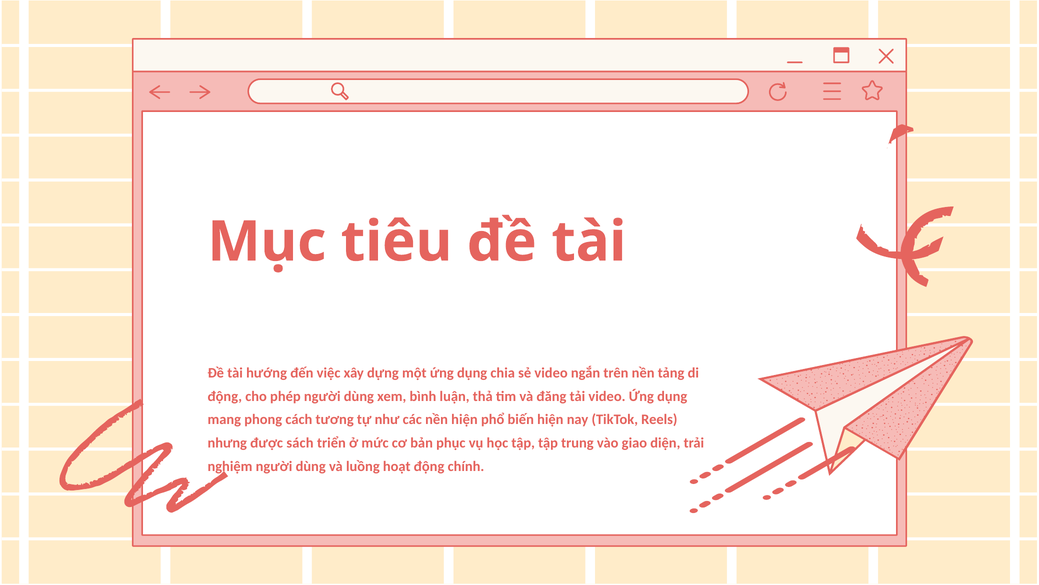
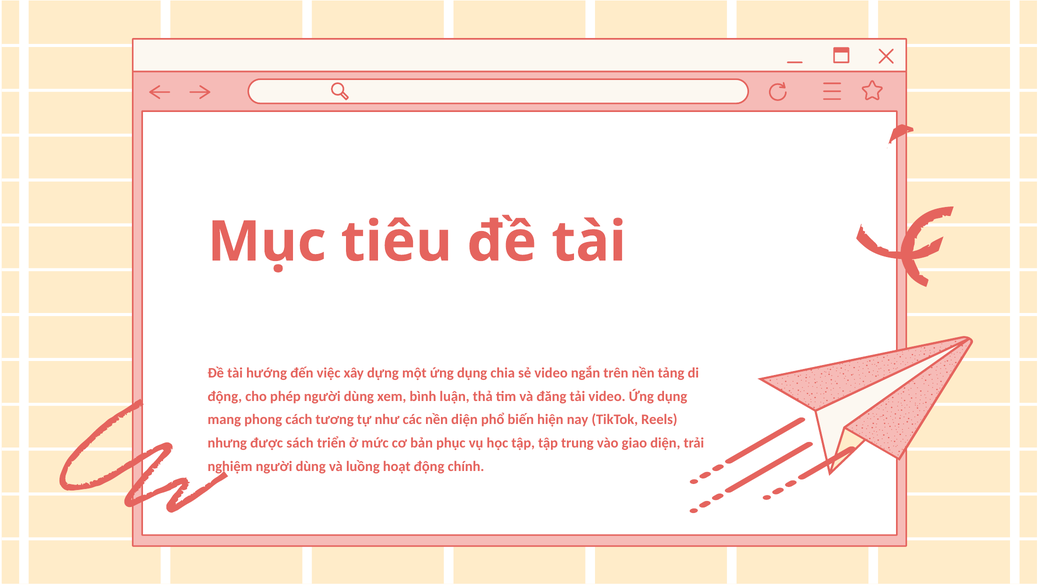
nền hiện: hiện -> diện
